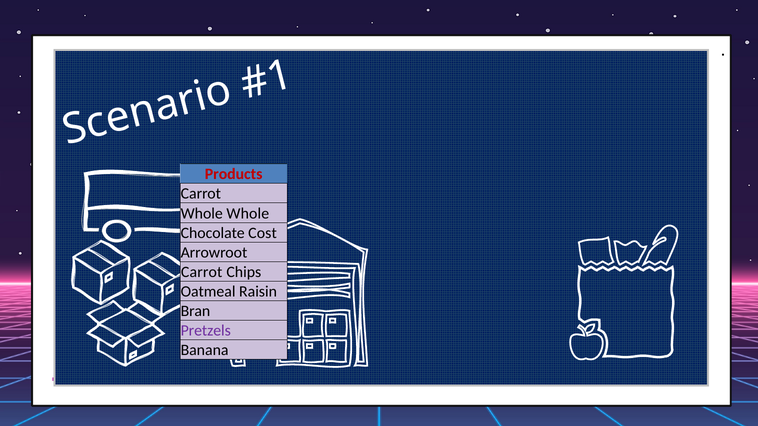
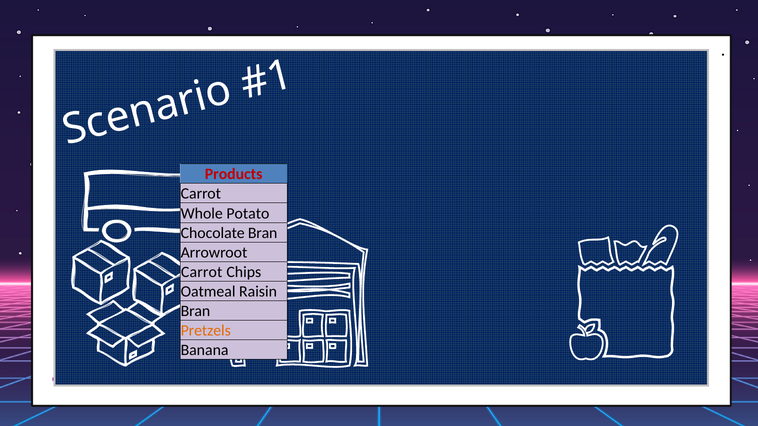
Whole Whole: Whole -> Potato
Chocolate Cost: Cost -> Bran
Pretzels colour: purple -> orange
